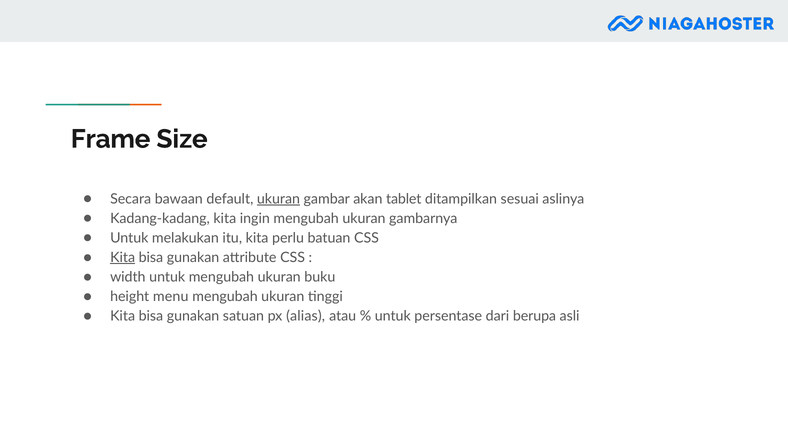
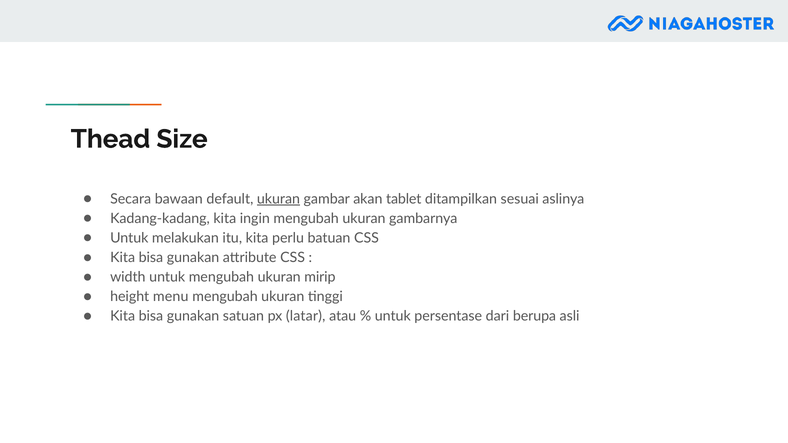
Frame: Frame -> Thead
Kita at (123, 258) underline: present -> none
buku: buku -> mirip
alias: alias -> latar
